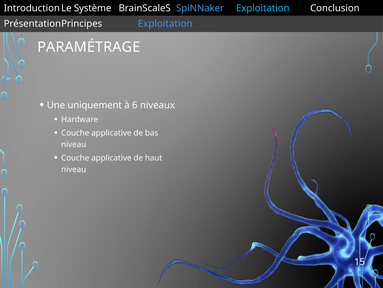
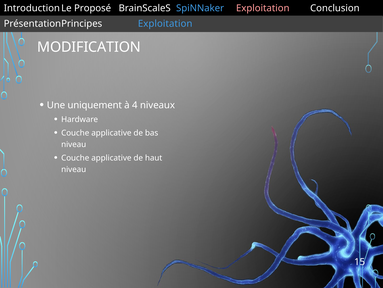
Système: Système -> Proposé
Exploitation at (263, 8) colour: light blue -> pink
PARAMÉTRAGE: PARAMÉTRAGE -> MODIFICATION
6: 6 -> 4
